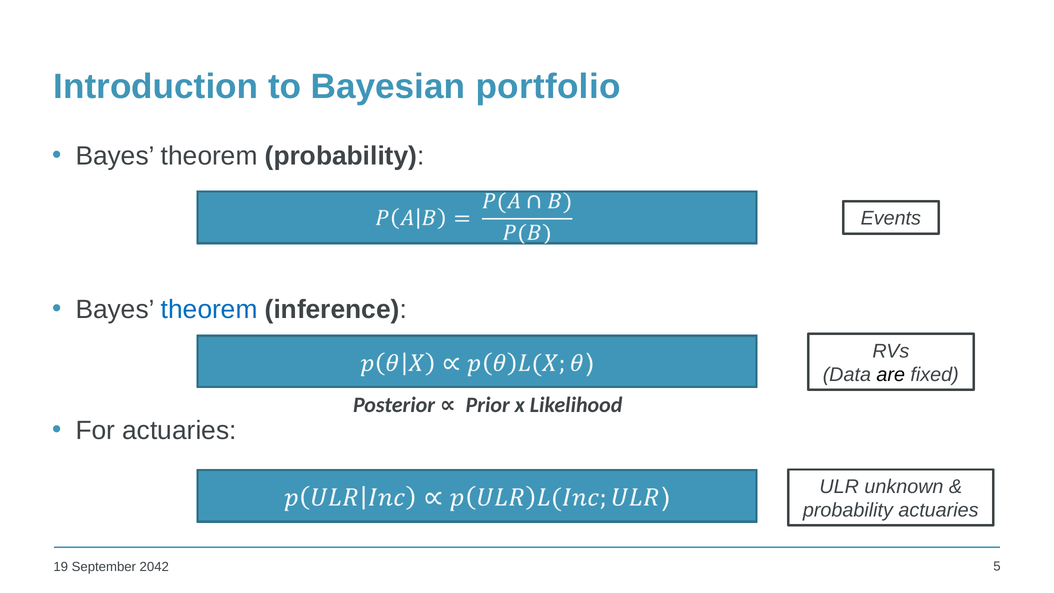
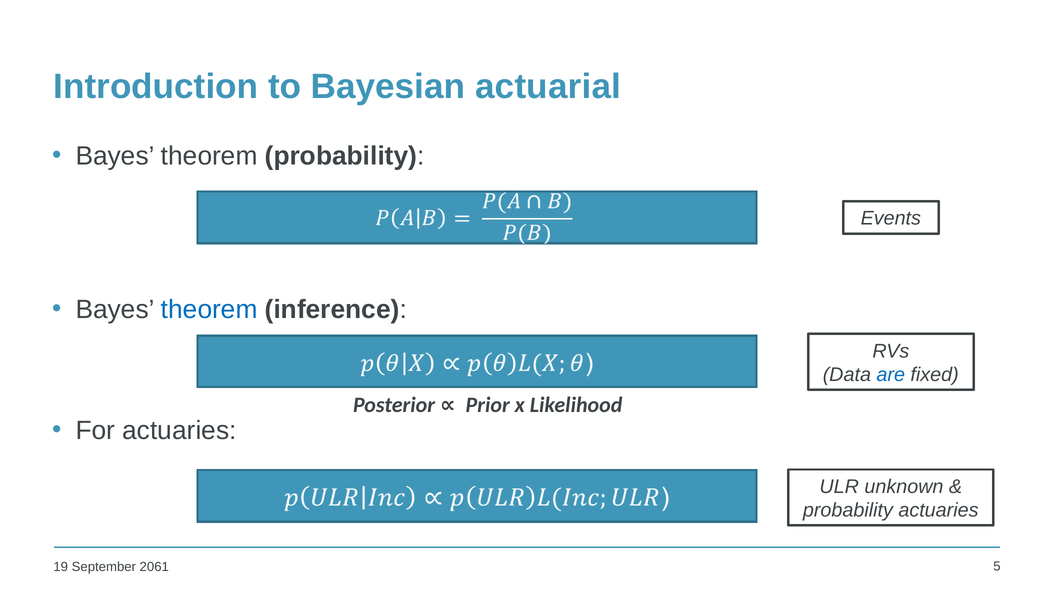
portfolio: portfolio -> actuarial
are colour: black -> blue
2042: 2042 -> 2061
